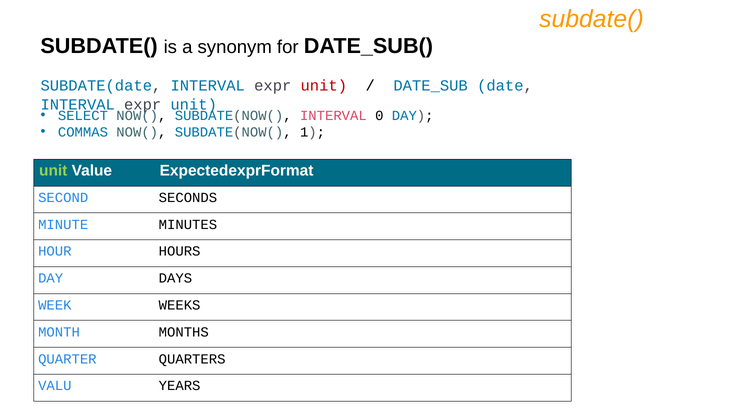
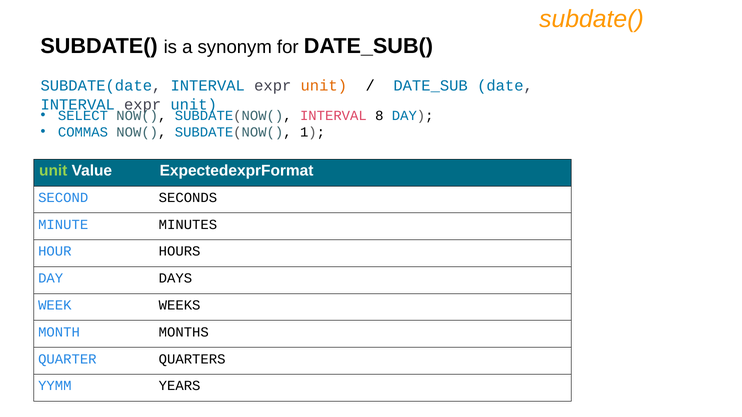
unit at (324, 86) colour: red -> orange
0: 0 -> 8
VALU: VALU -> YYMM
